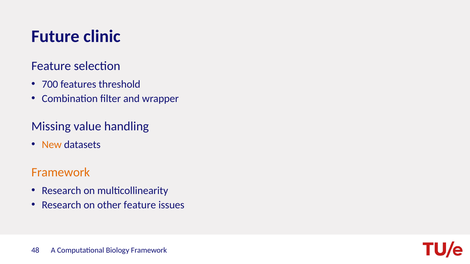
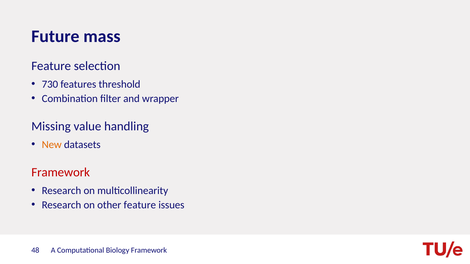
clinic: clinic -> mass
700: 700 -> 730
Framework at (61, 173) colour: orange -> red
